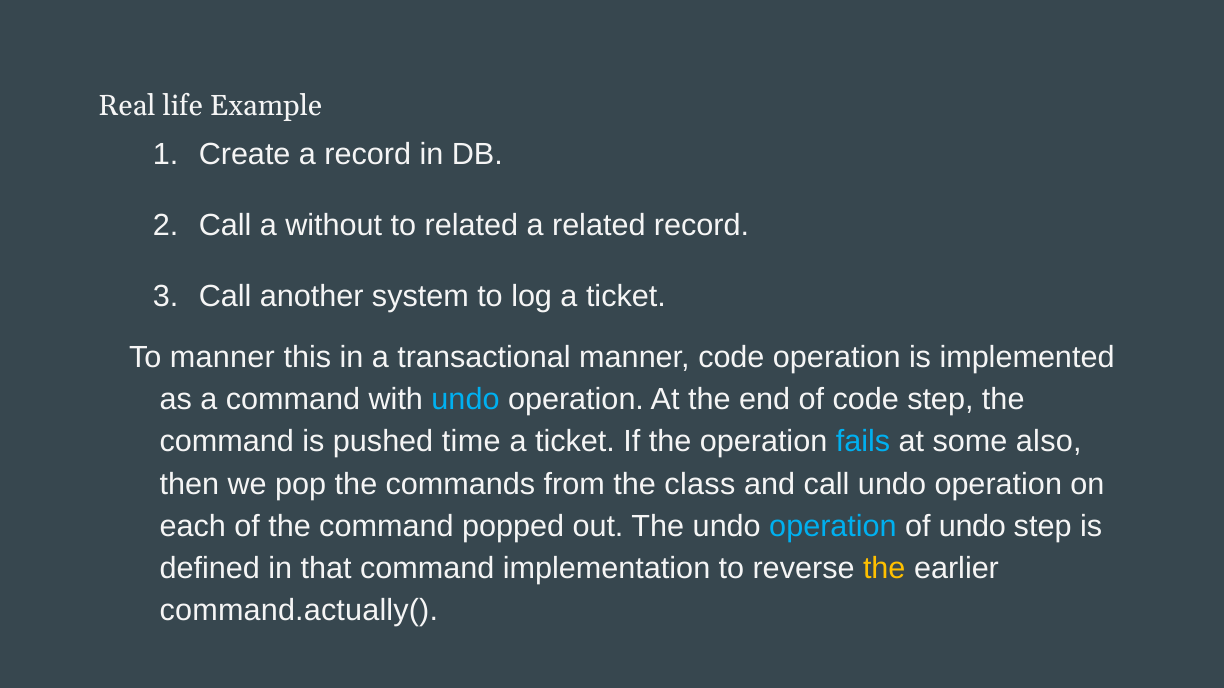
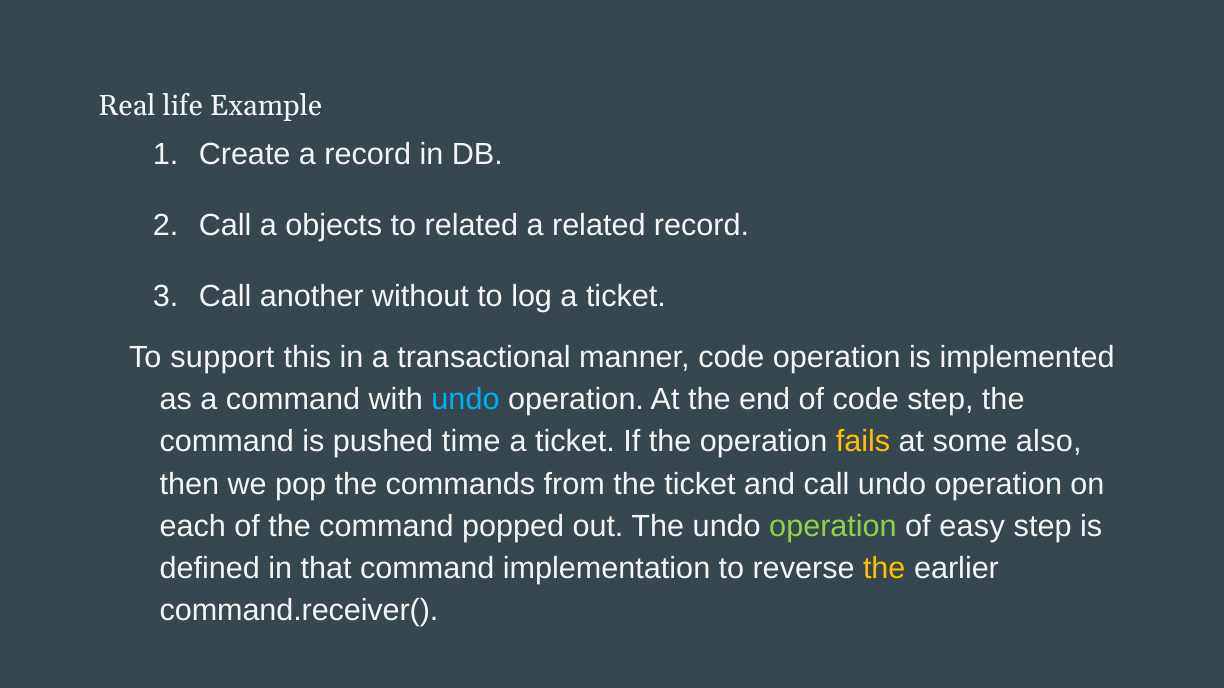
without: without -> objects
system: system -> without
manner at (222, 358): manner -> support
fails colour: light blue -> yellow
the class: class -> ticket
operation at (833, 527) colour: light blue -> light green
of undo: undo -> easy
command.actually(: command.actually( -> command.receiver(
